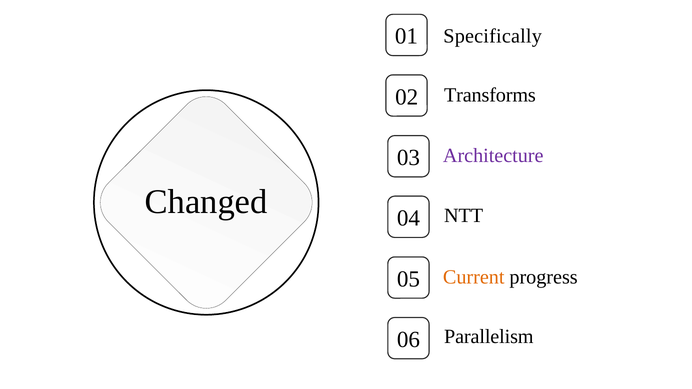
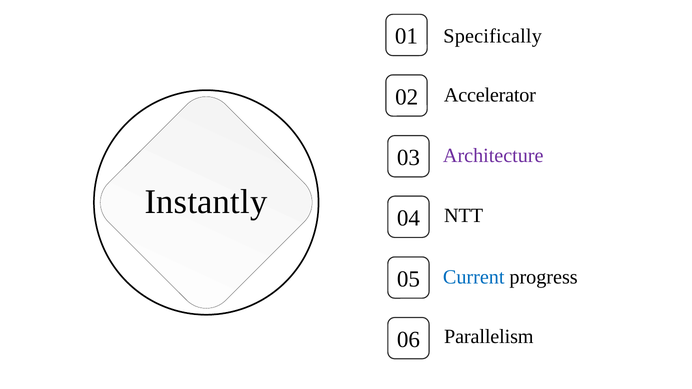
Transforms: Transforms -> Accelerator
Changed: Changed -> Instantly
Current colour: orange -> blue
